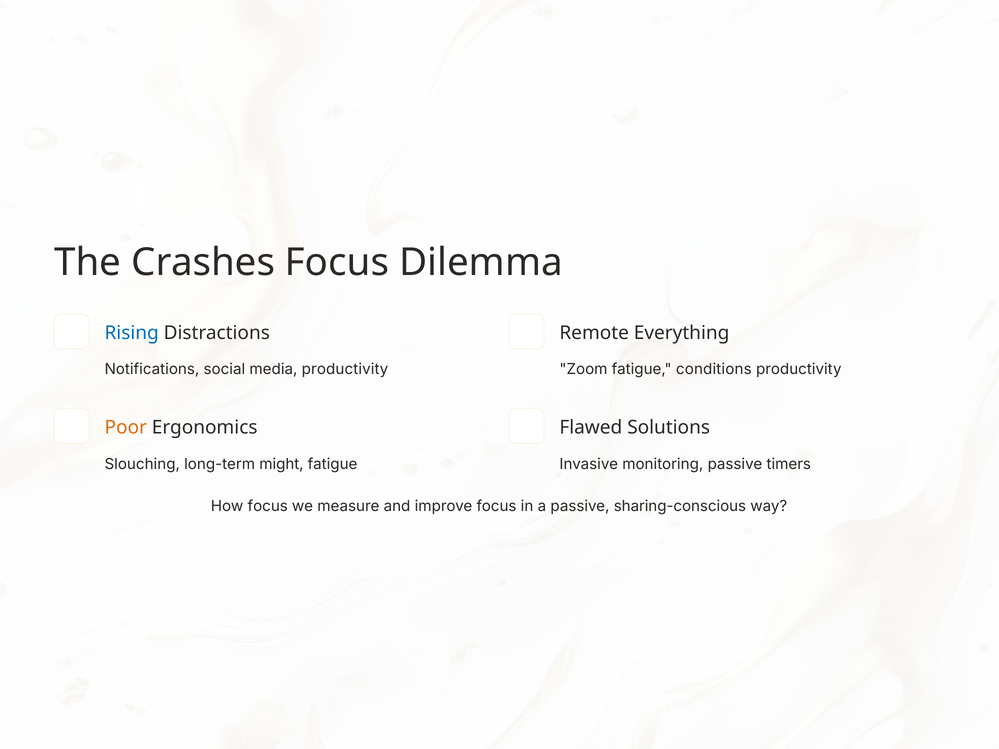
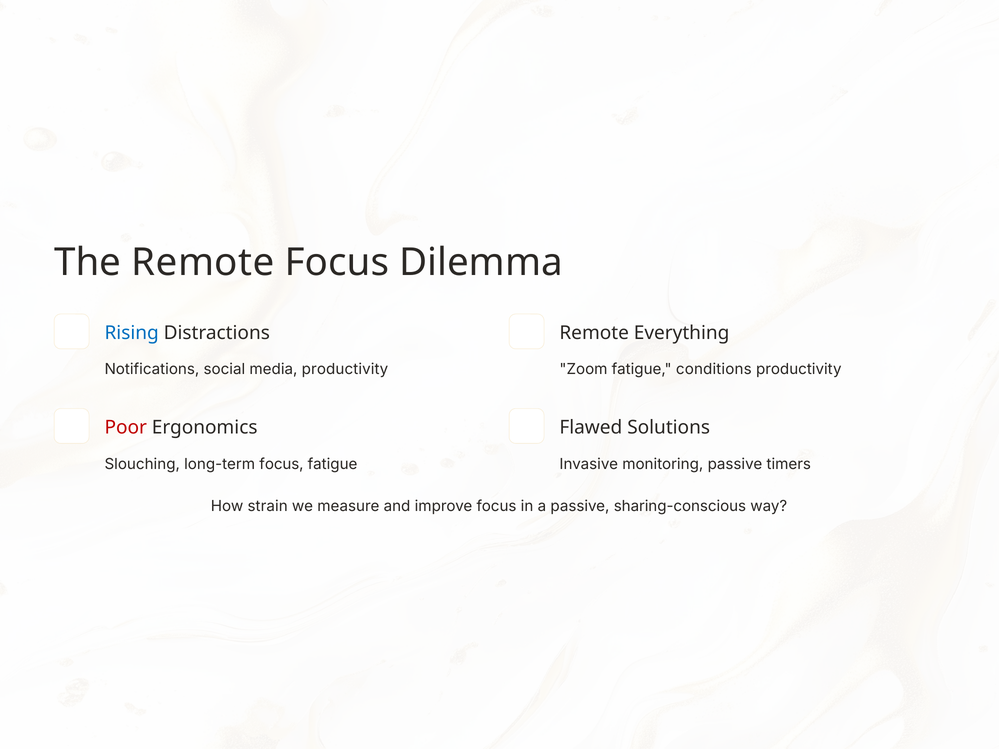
The Crashes: Crashes -> Remote
Poor colour: orange -> red
long-term might: might -> focus
How focus: focus -> strain
